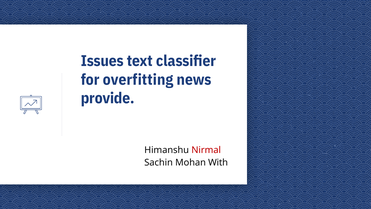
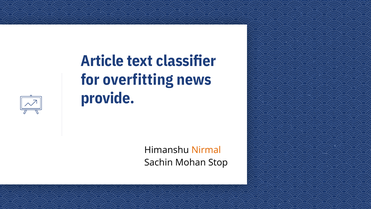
Issues: Issues -> Article
Nirmal colour: red -> orange
With: With -> Stop
